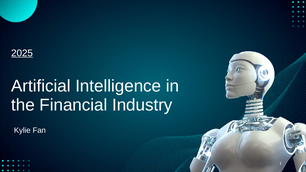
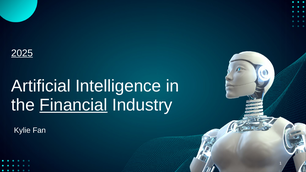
Financial underline: none -> present
